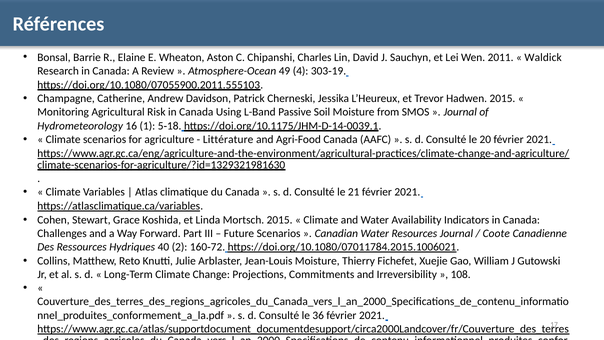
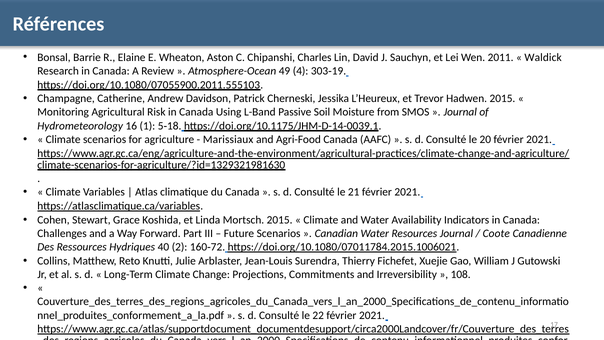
Littérature at (228, 140): Littérature -> Marissiaux
Jean-Louis Moisture: Moisture -> Surendra
36: 36 -> 22
